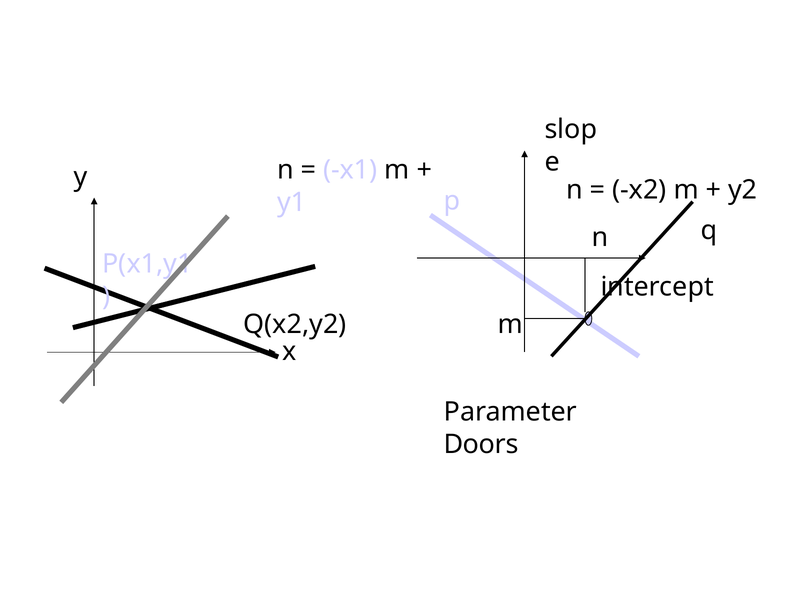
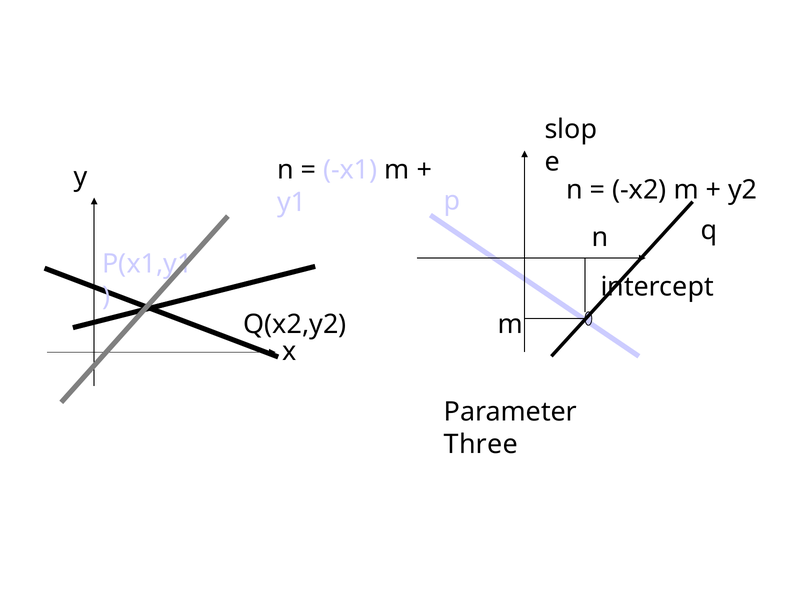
Doors: Doors -> Three
